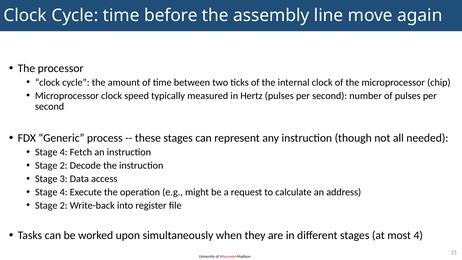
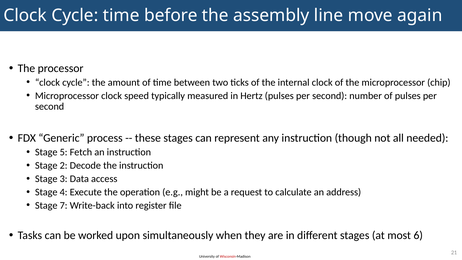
4 at (64, 152): 4 -> 5
2 at (64, 205): 2 -> 7
most 4: 4 -> 6
